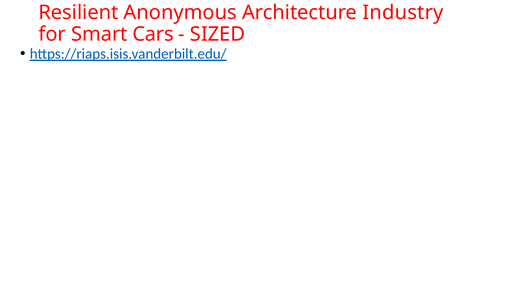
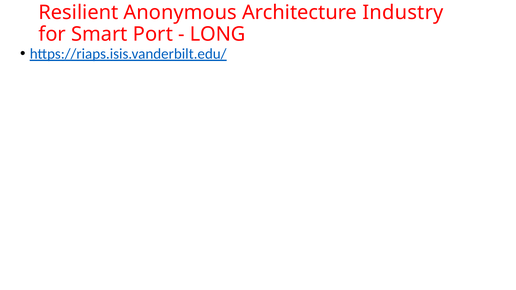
Cars: Cars -> Port
SIZED: SIZED -> LONG
